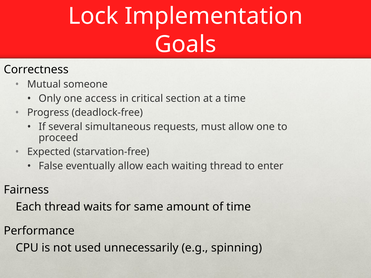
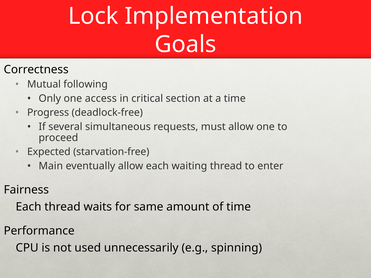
someone: someone -> following
False: False -> Main
